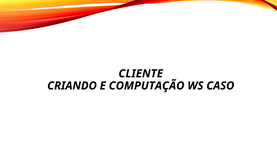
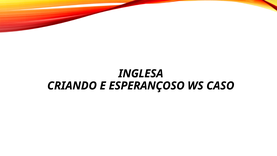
CLIENTE: CLIENTE -> INGLESA
COMPUTAÇÃO: COMPUTAÇÃO -> ESPERANÇOSO
